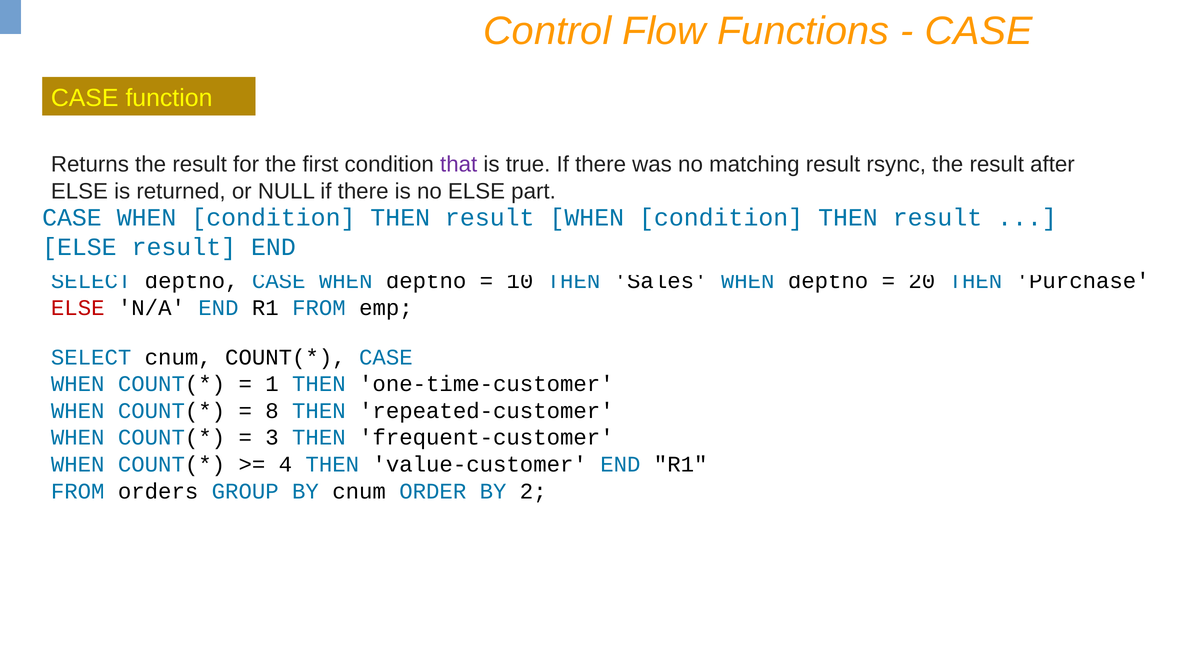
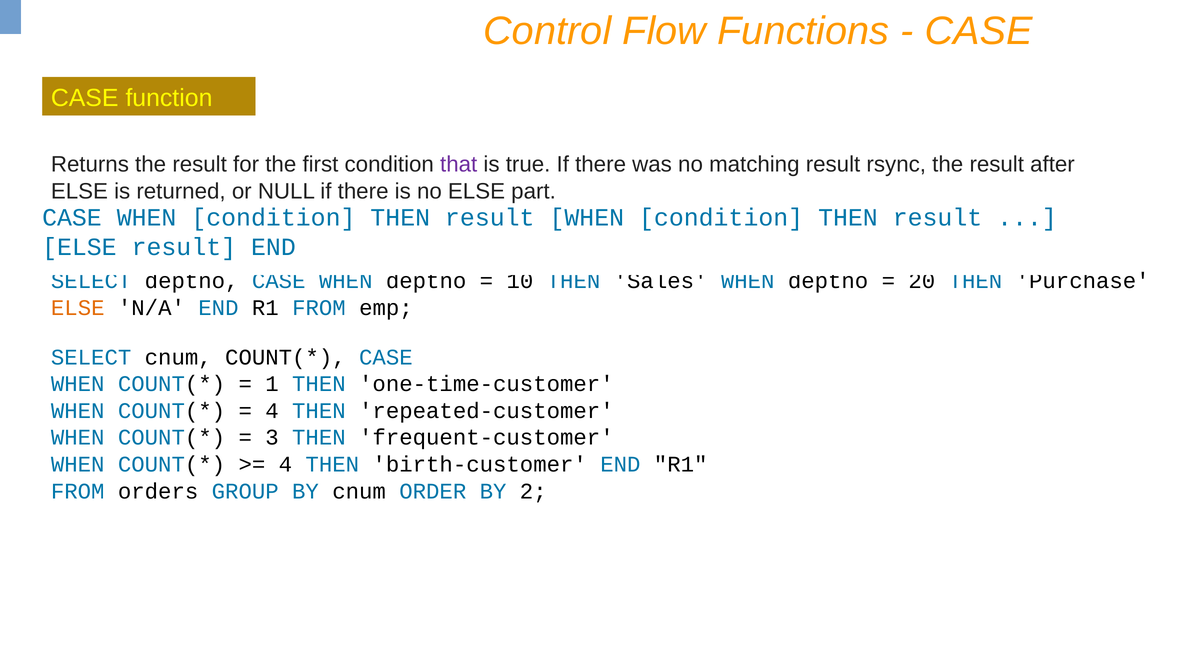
ELSE at (78, 308) colour: red -> orange
8 at (272, 411): 8 -> 4
value-customer: value-customer -> birth-customer
